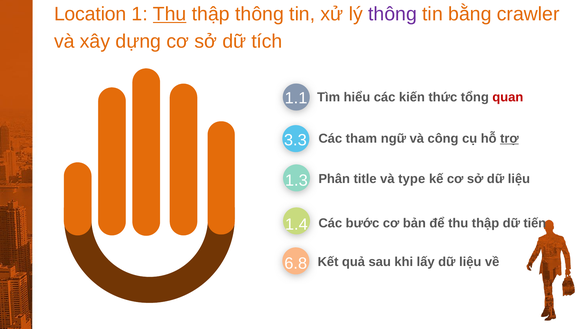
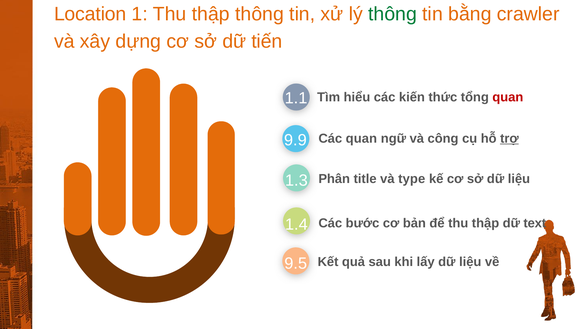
Thu at (170, 14) underline: present -> none
thông at (393, 14) colour: purple -> green
tích: tích -> tiến
Các tham: tham -> quan
3.3: 3.3 -> 9.9
tiến: tiến -> text
6.8: 6.8 -> 9.5
